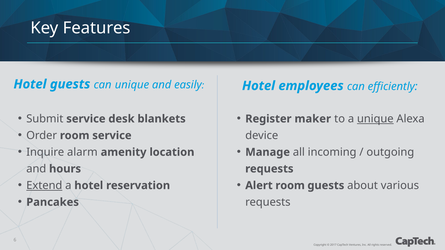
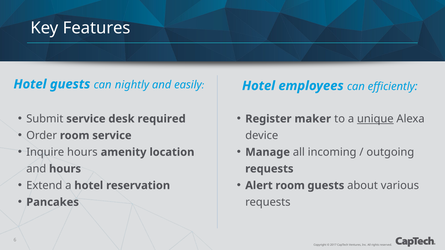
can unique: unique -> nightly
blankets: blankets -> required
Inquire alarm: alarm -> hours
Extend underline: present -> none
